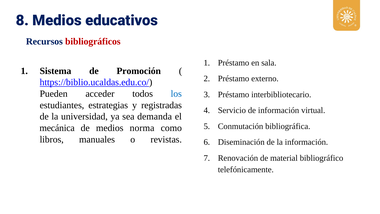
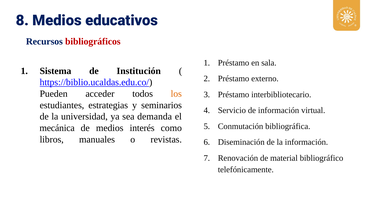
Promoción: Promoción -> Institución
los colour: blue -> orange
registradas: registradas -> seminarios
norma: norma -> interés
